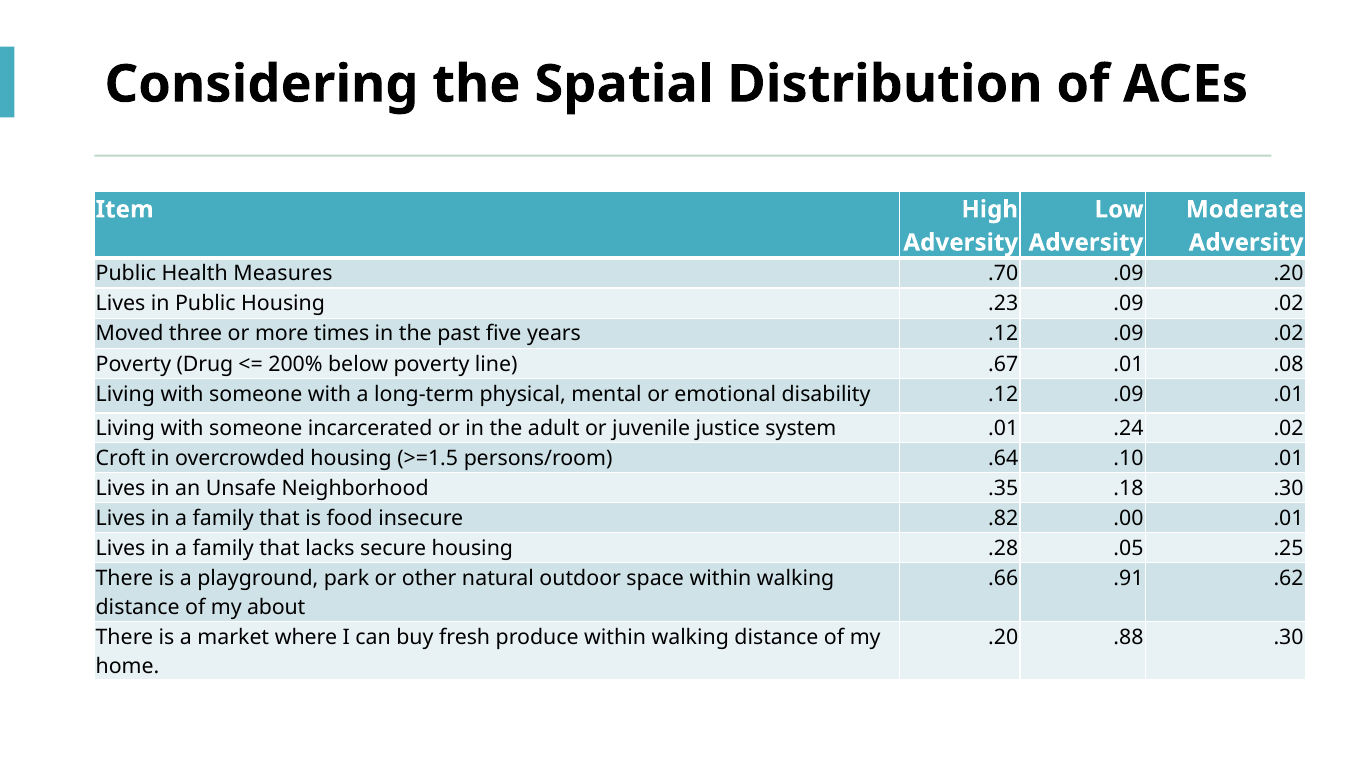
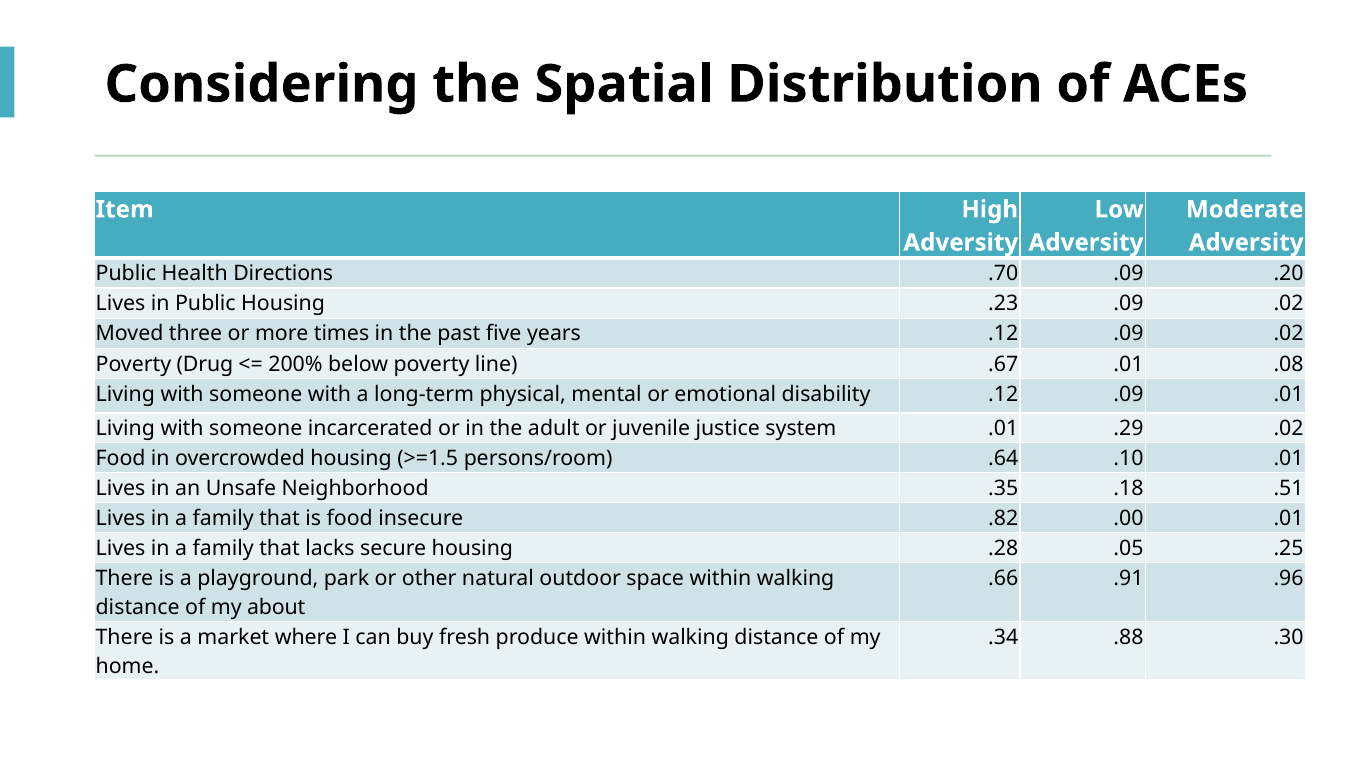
Measures: Measures -> Directions
.24: .24 -> .29
Croft at (121, 458): Croft -> Food
.18 .30: .30 -> .51
.62: .62 -> .96
.20 at (1003, 637): .20 -> .34
